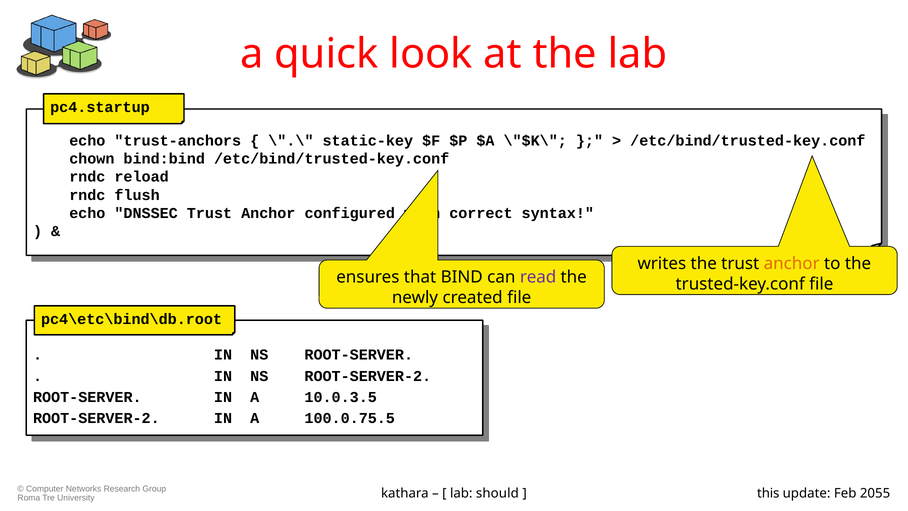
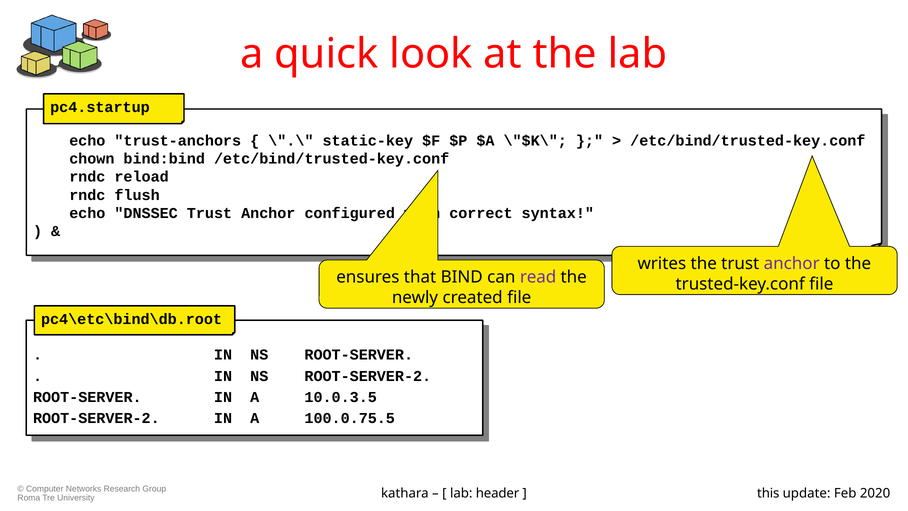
anchor at (792, 263) colour: orange -> purple
should: should -> header
2055: 2055 -> 2020
